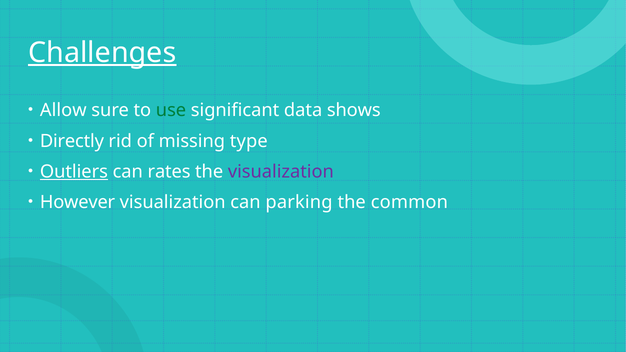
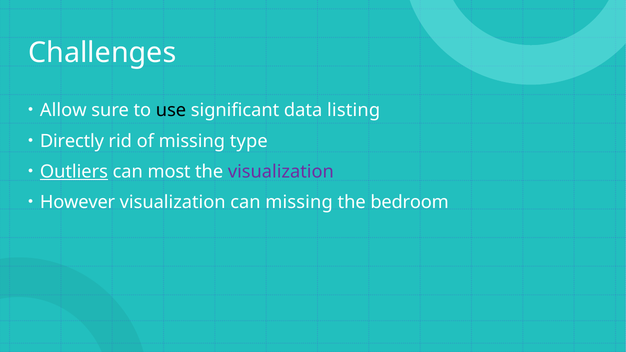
Challenges underline: present -> none
use colour: green -> black
shows: shows -> listing
rates: rates -> most
can parking: parking -> missing
common: common -> bedroom
